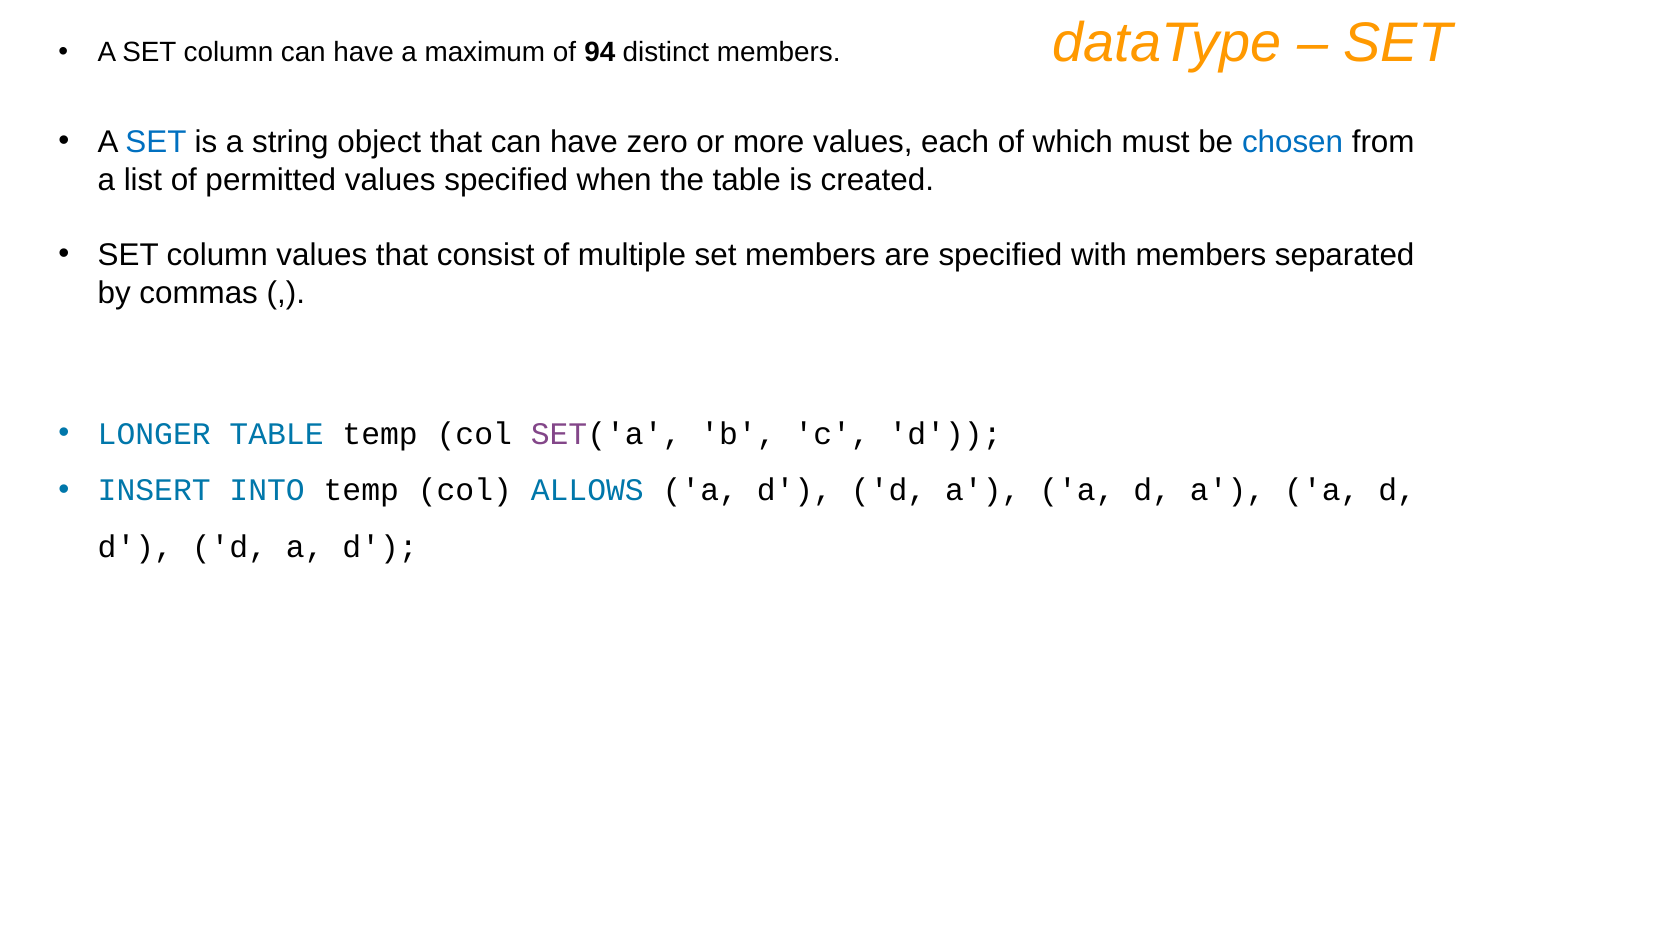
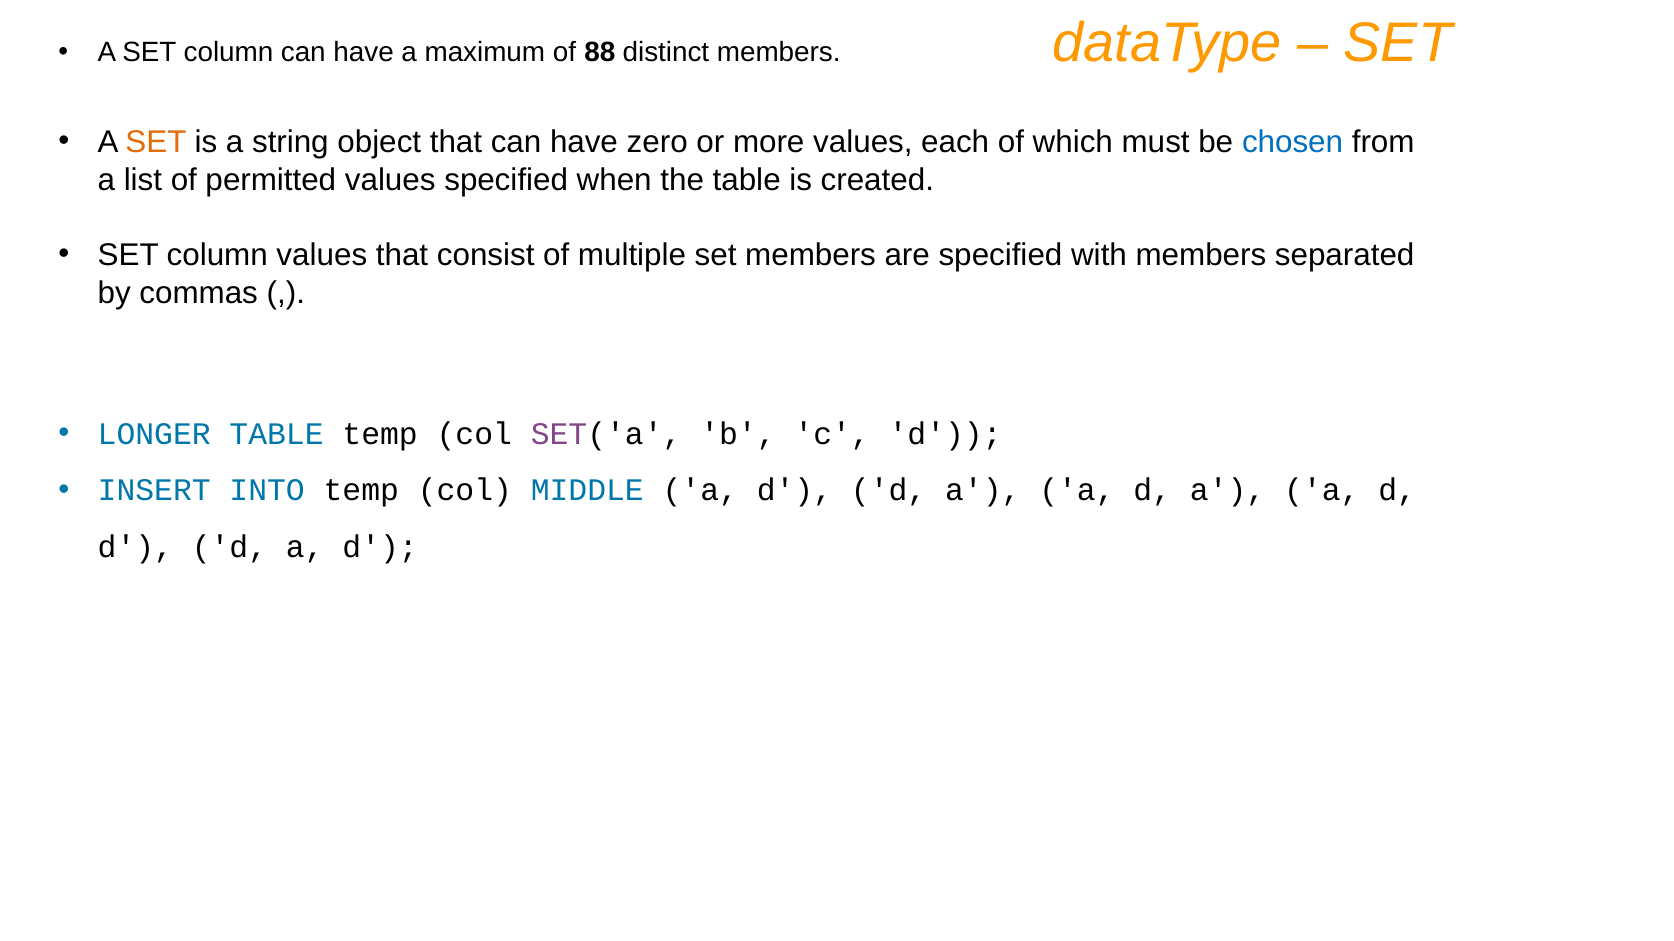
94: 94 -> 88
SET at (156, 142) colour: blue -> orange
ALLOWS: ALLOWS -> MIDDLE
